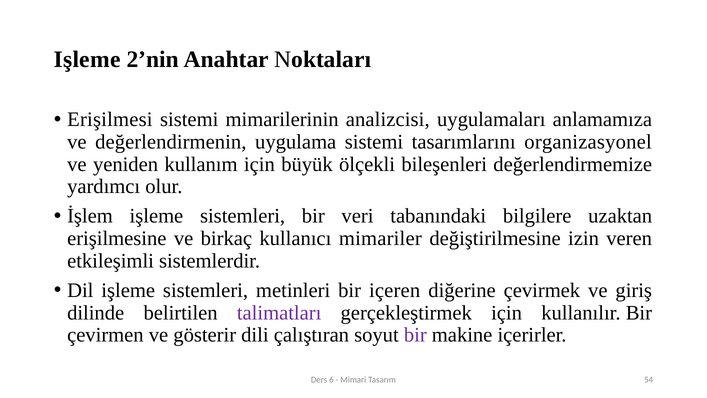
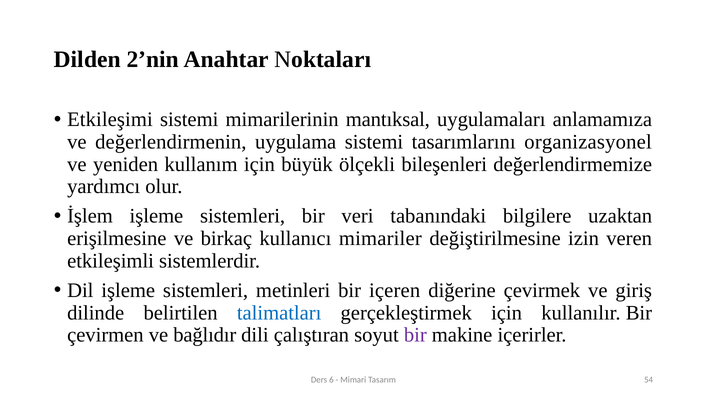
Işleme at (87, 59): Işleme -> Dilden
Erişilmesi: Erişilmesi -> Etkileşimi
analizcisi: analizcisi -> mantıksal
talimatları colour: purple -> blue
gösterir: gösterir -> bağlıdır
